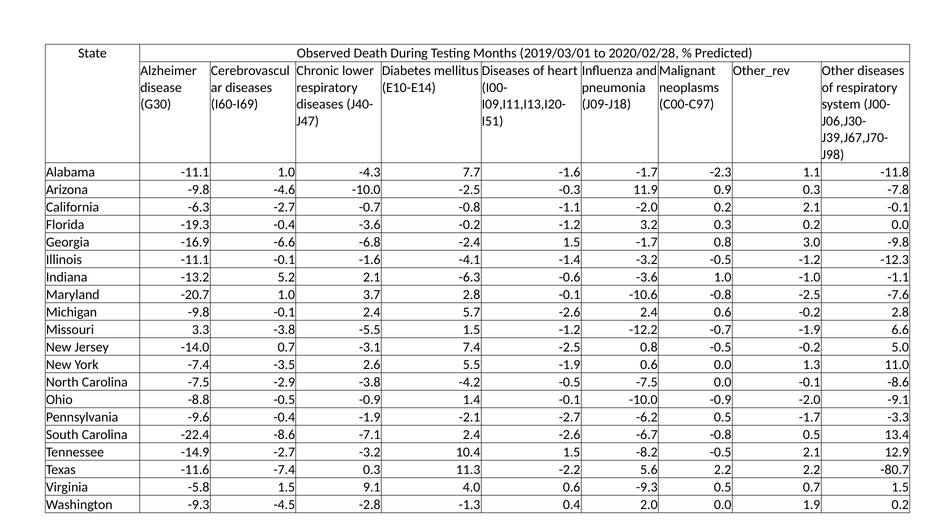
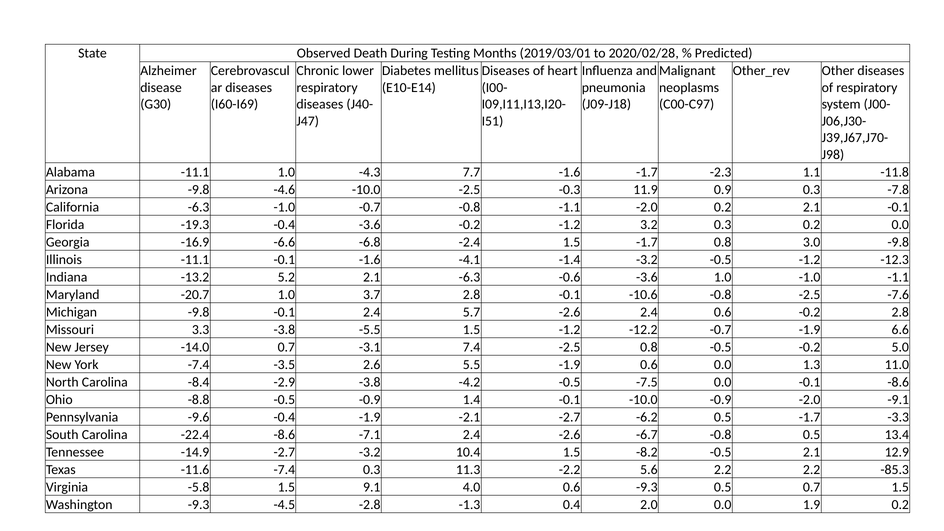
-6.3 -2.7: -2.7 -> -1.0
Carolina -7.5: -7.5 -> -8.4
-80.7: -80.7 -> -85.3
